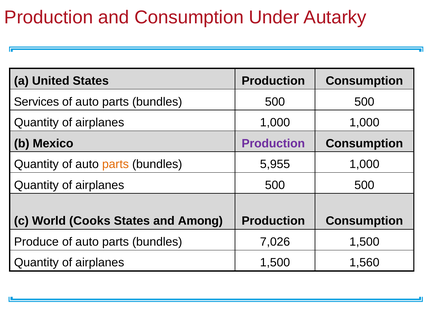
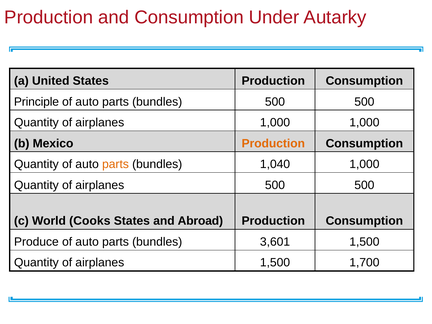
Services: Services -> Principle
Production at (273, 143) colour: purple -> orange
5,955: 5,955 -> 1,040
Among: Among -> Abroad
7,026: 7,026 -> 3,601
1,560: 1,560 -> 1,700
